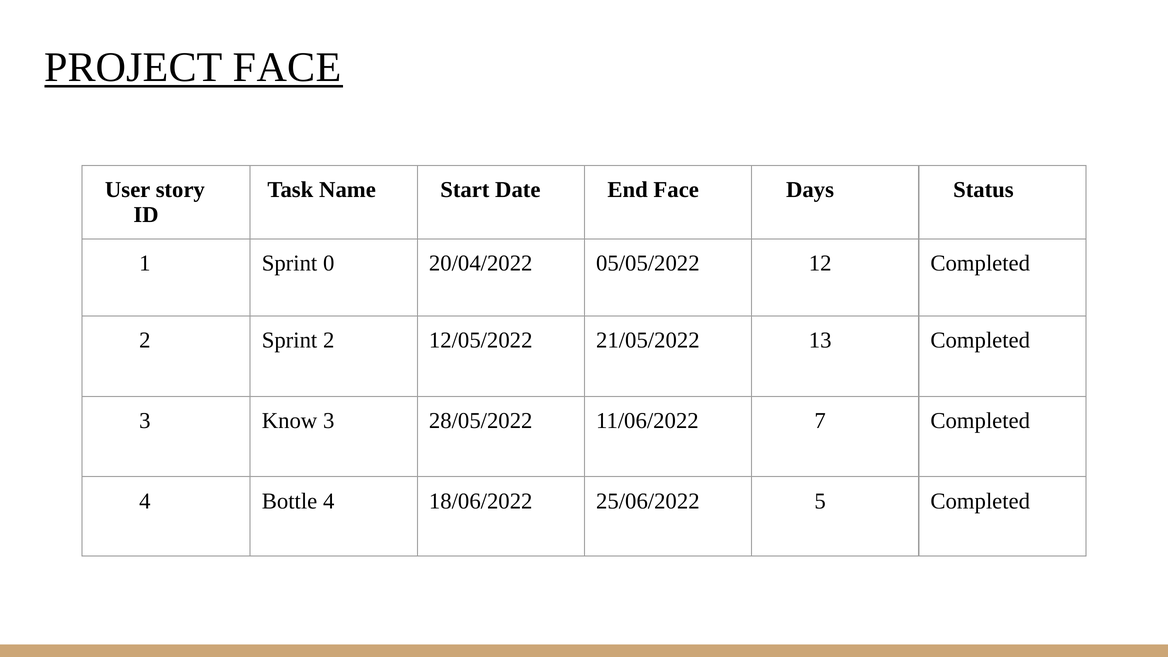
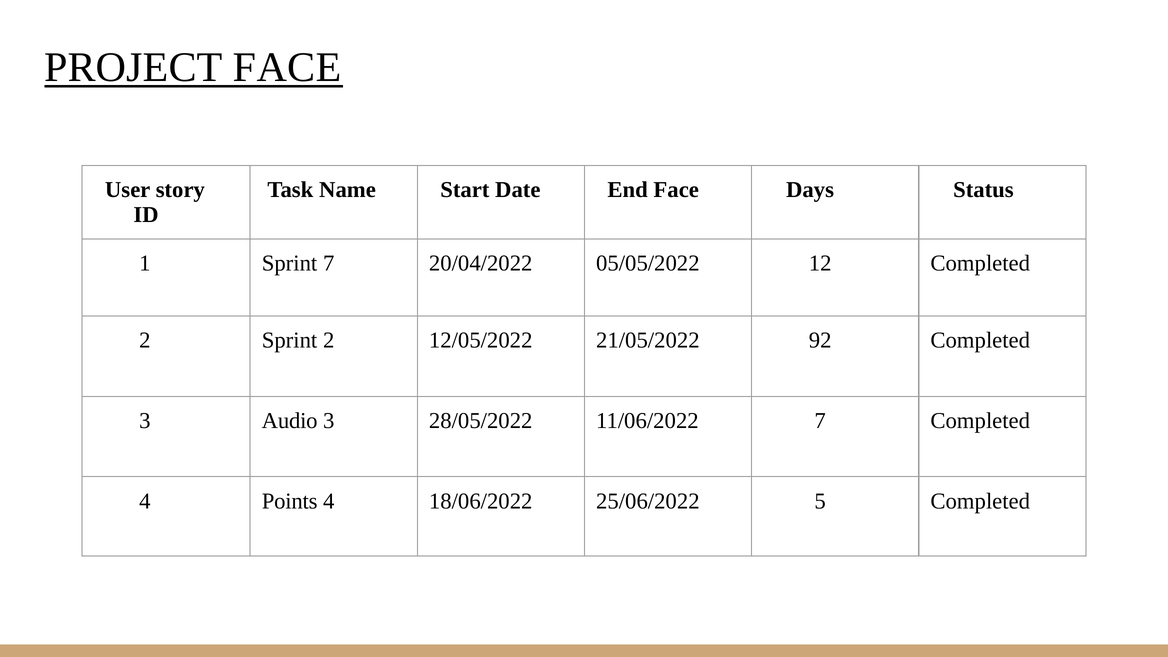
Sprint 0: 0 -> 7
13: 13 -> 92
Know: Know -> Audio
Bottle: Bottle -> Points
